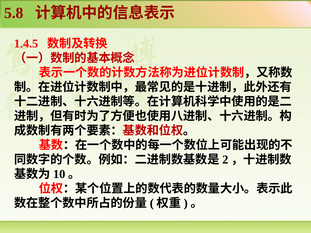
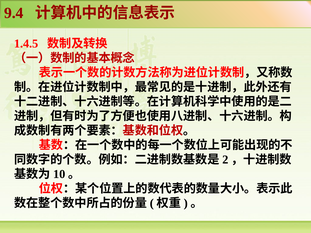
5.8: 5.8 -> 9.4
